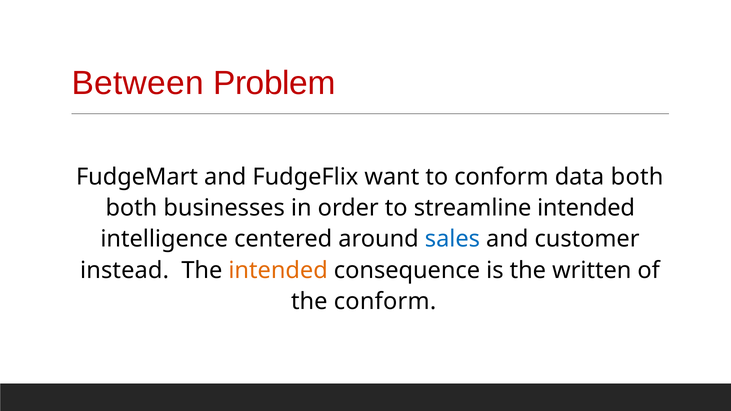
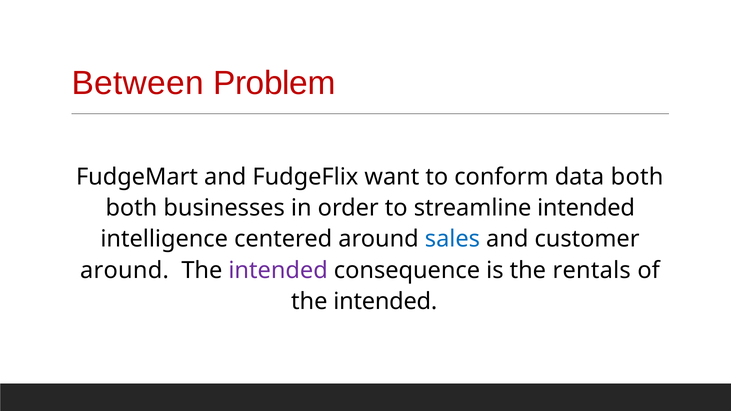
instead at (125, 270): instead -> around
intended at (278, 270) colour: orange -> purple
written: written -> rentals
conform at (385, 302): conform -> intended
